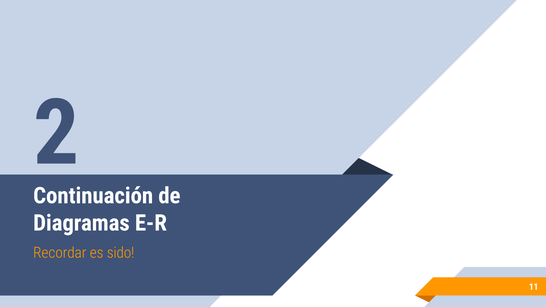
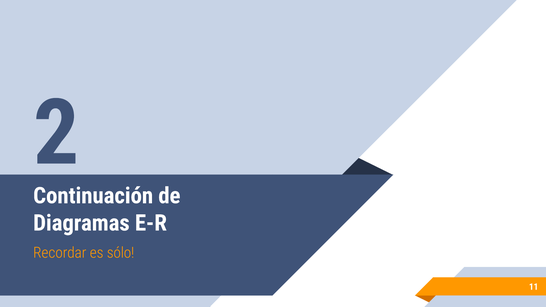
sido: sido -> sólo
